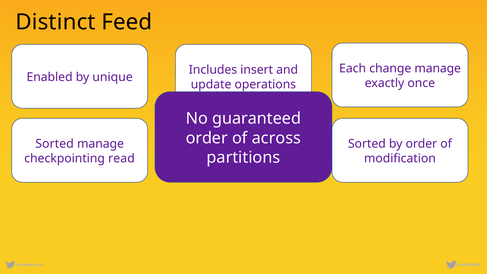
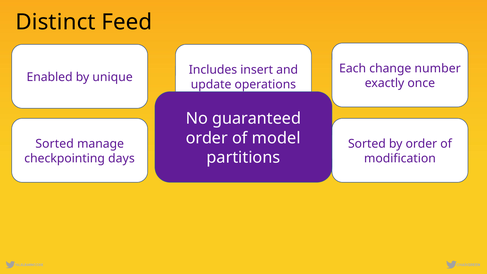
change manage: manage -> number
across: across -> model
read: read -> days
